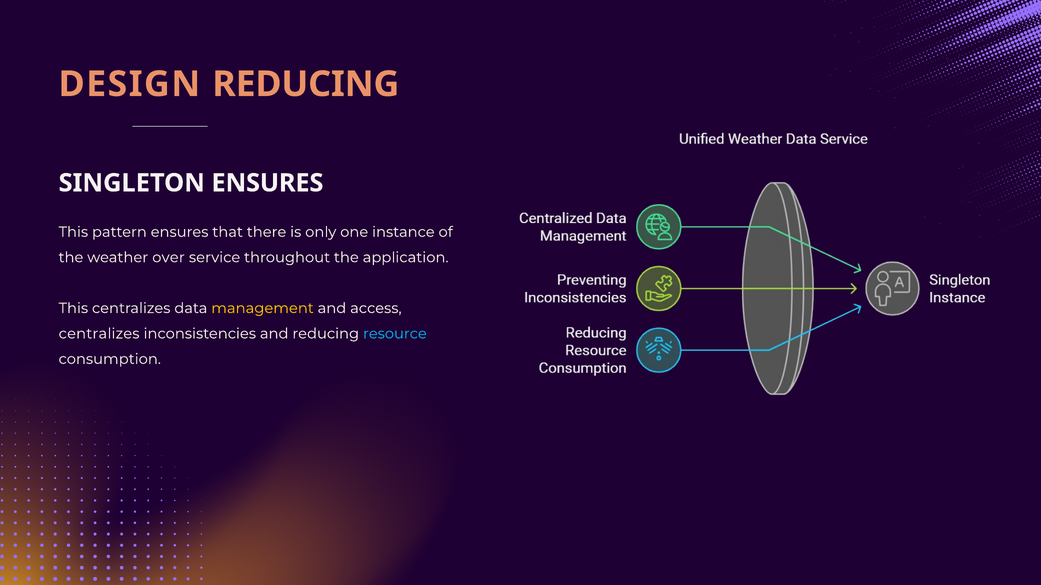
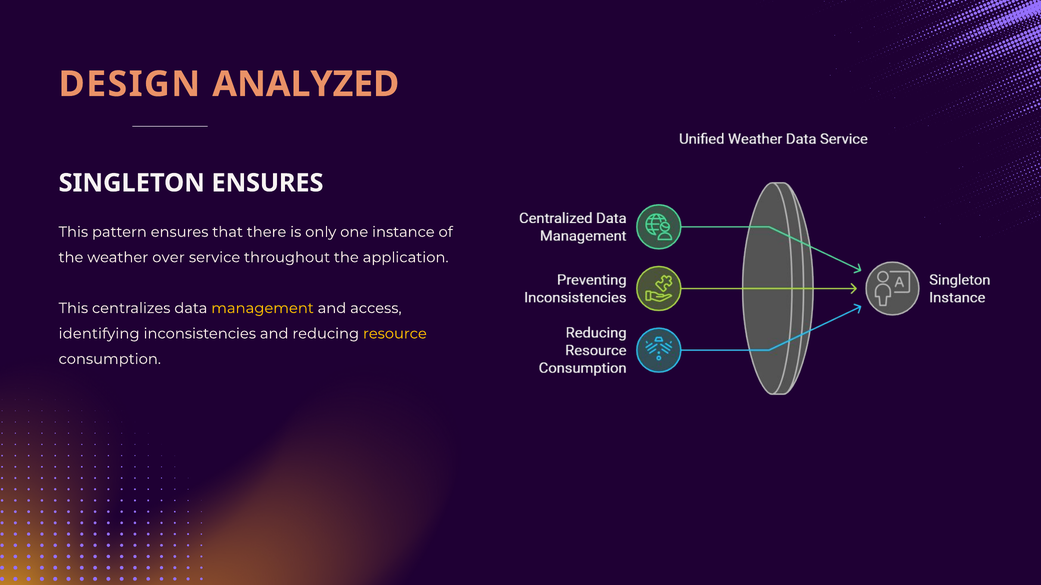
DESIGN REDUCING: REDUCING -> ANALYZED
centralizes at (99, 334): centralizes -> identifying
resource colour: light blue -> yellow
